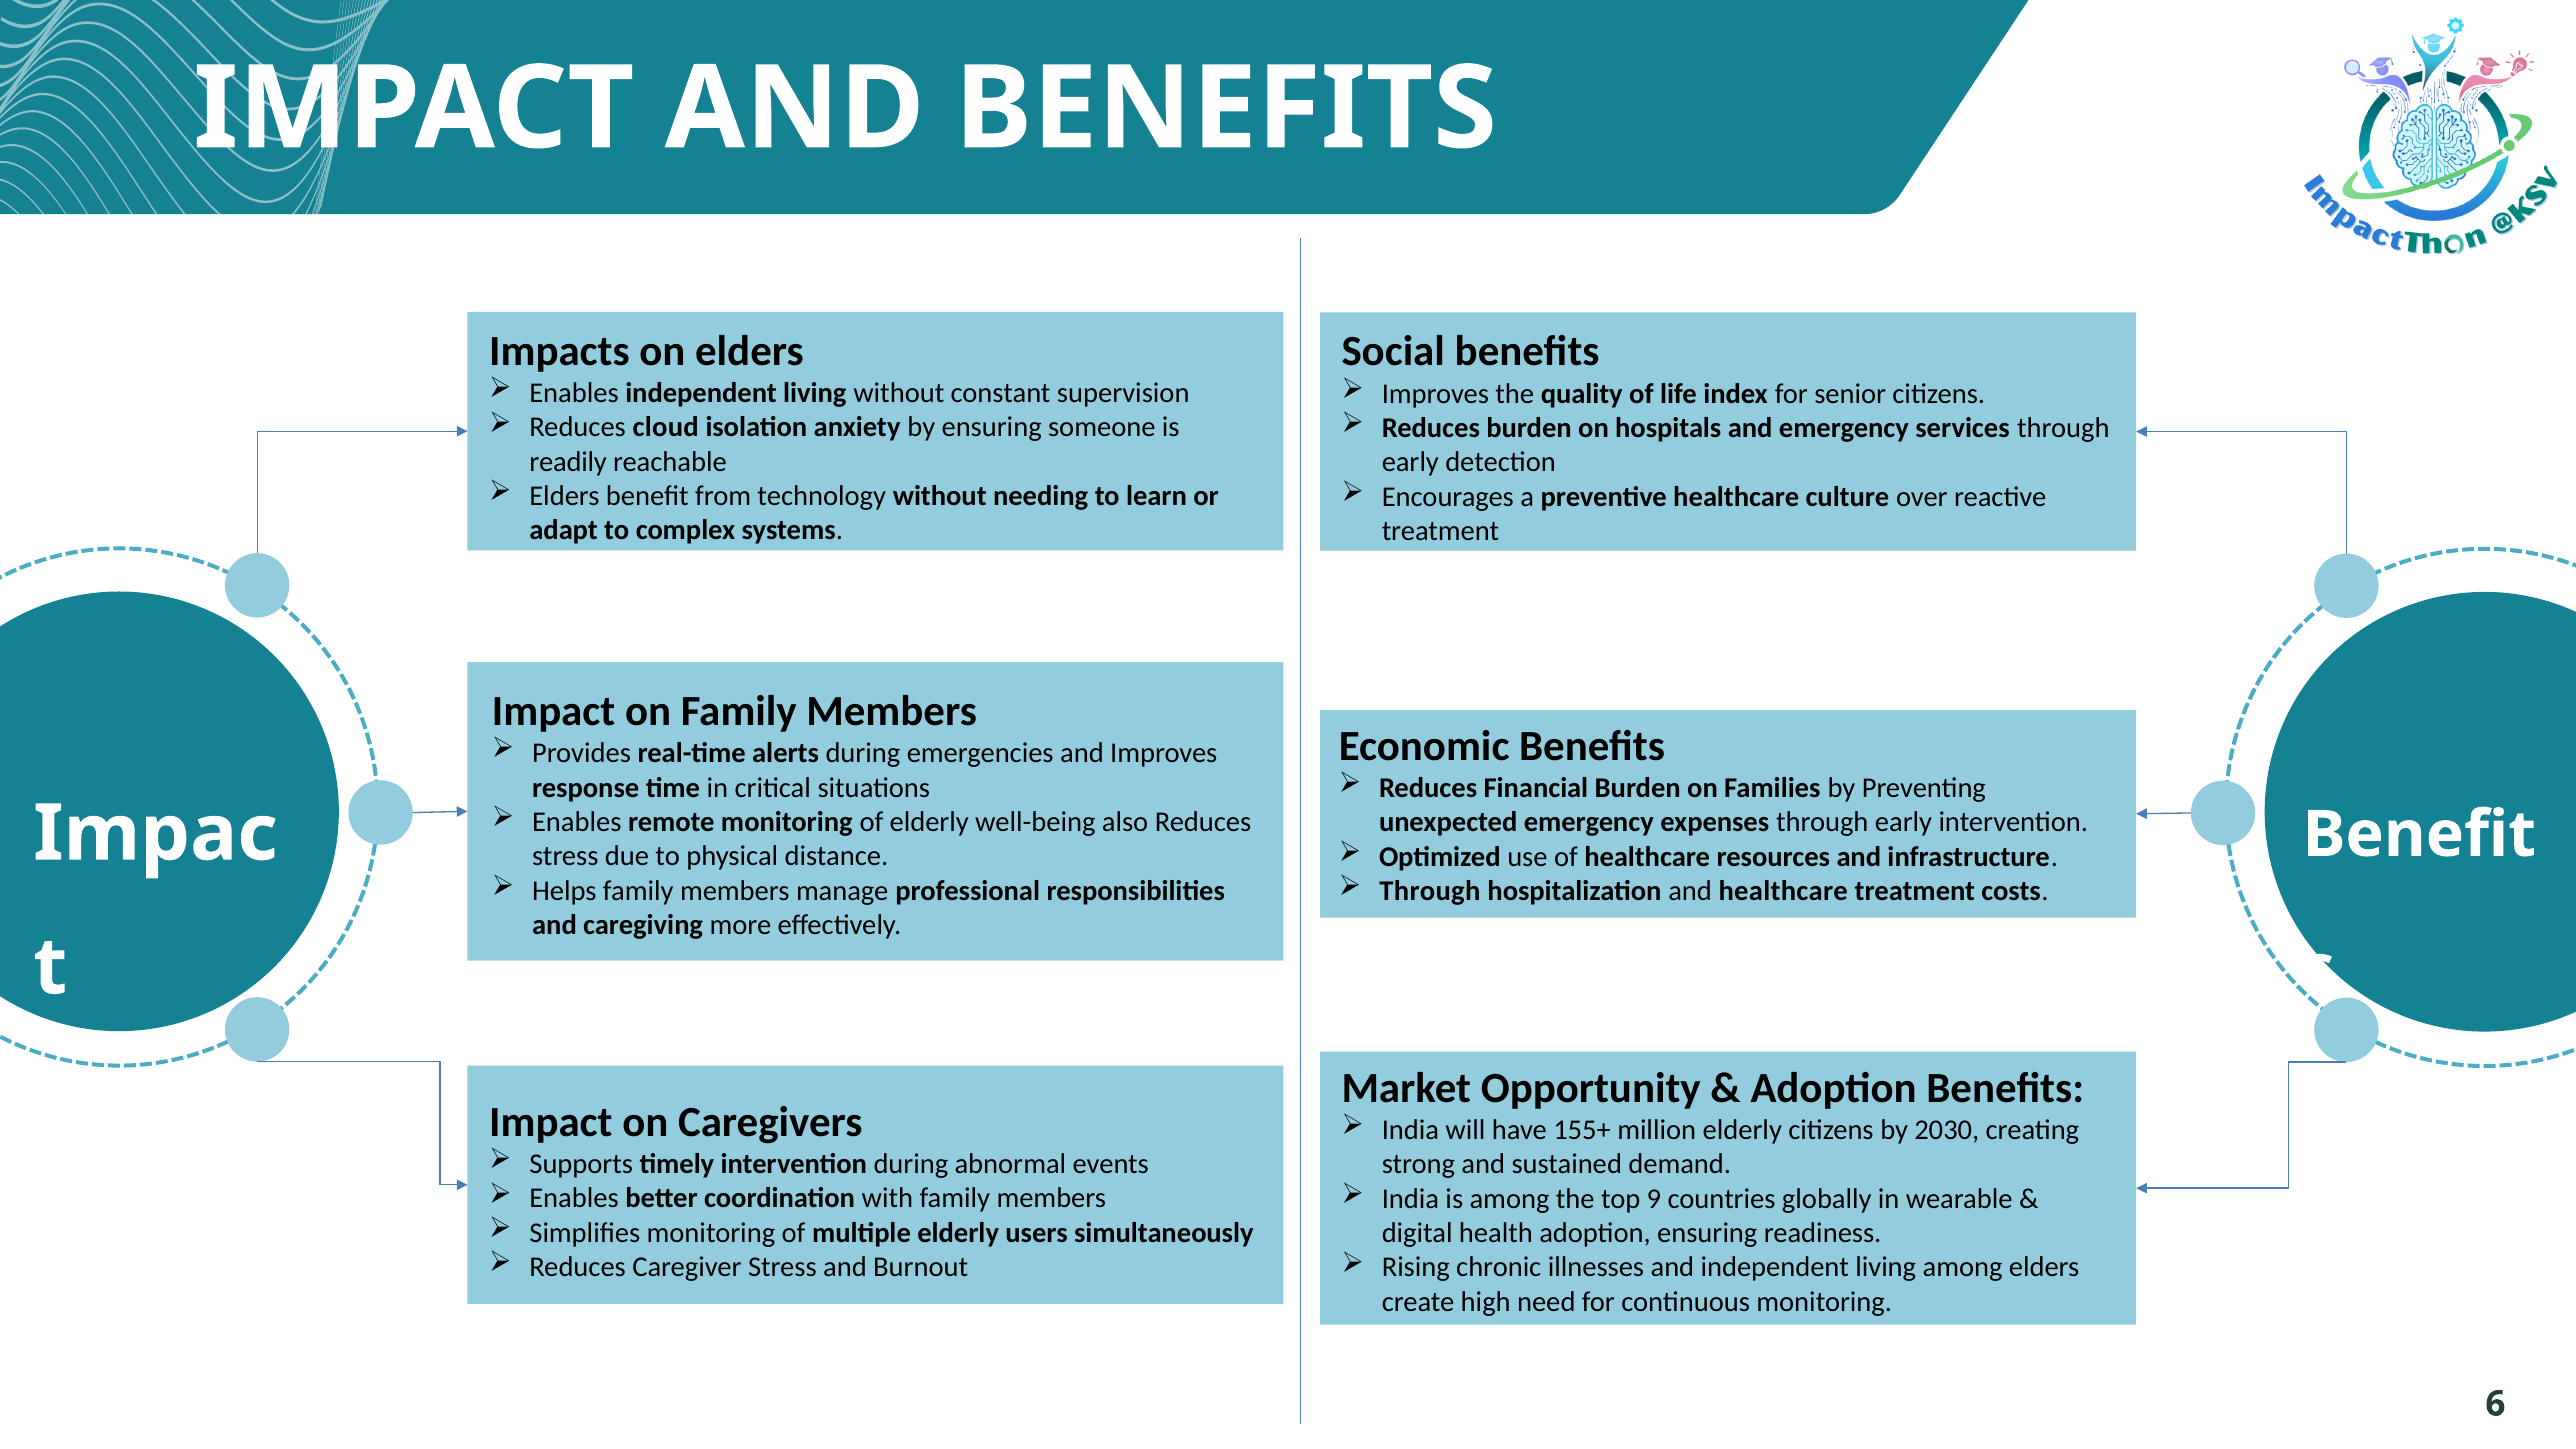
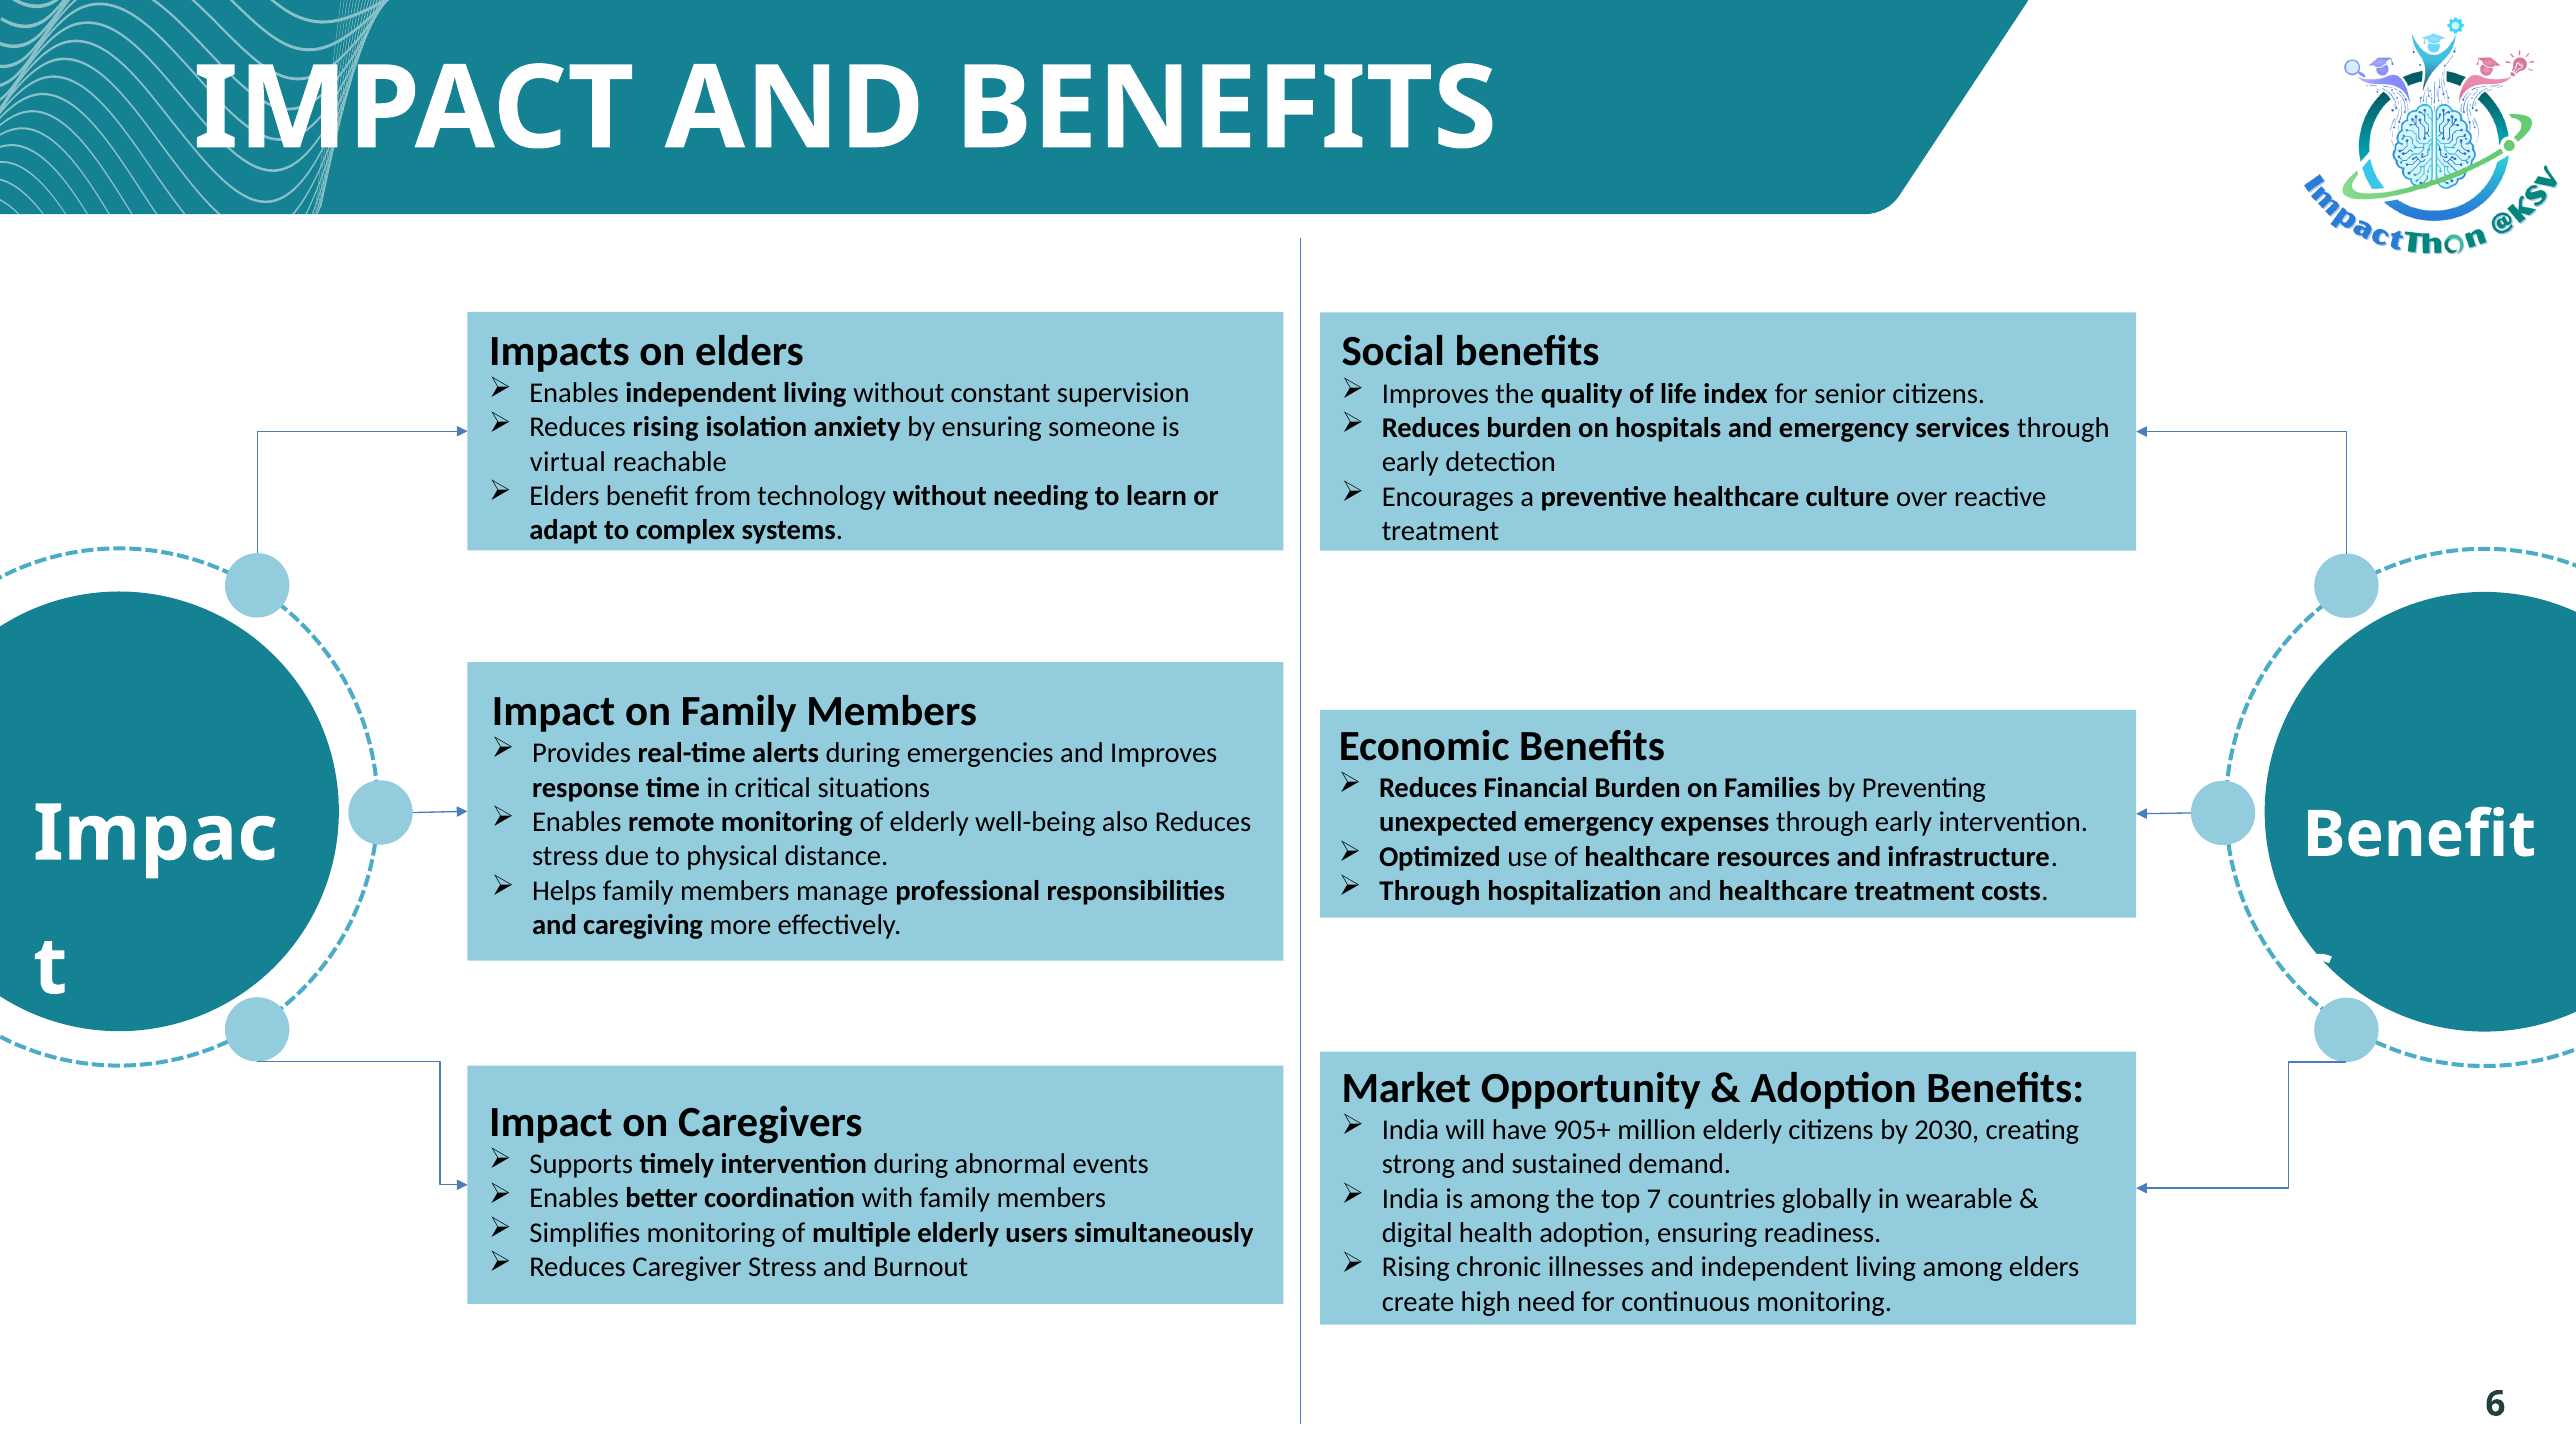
Reduces cloud: cloud -> rising
readily: readily -> virtual
155+: 155+ -> 905+
9: 9 -> 7
